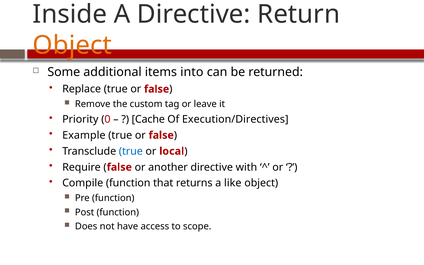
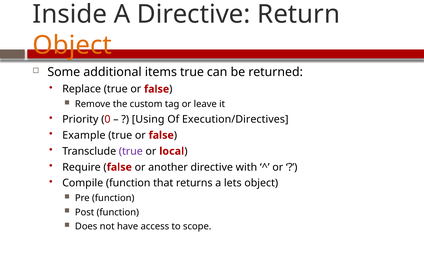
items into: into -> true
Cache: Cache -> Using
true at (131, 151) colour: blue -> purple
like: like -> lets
